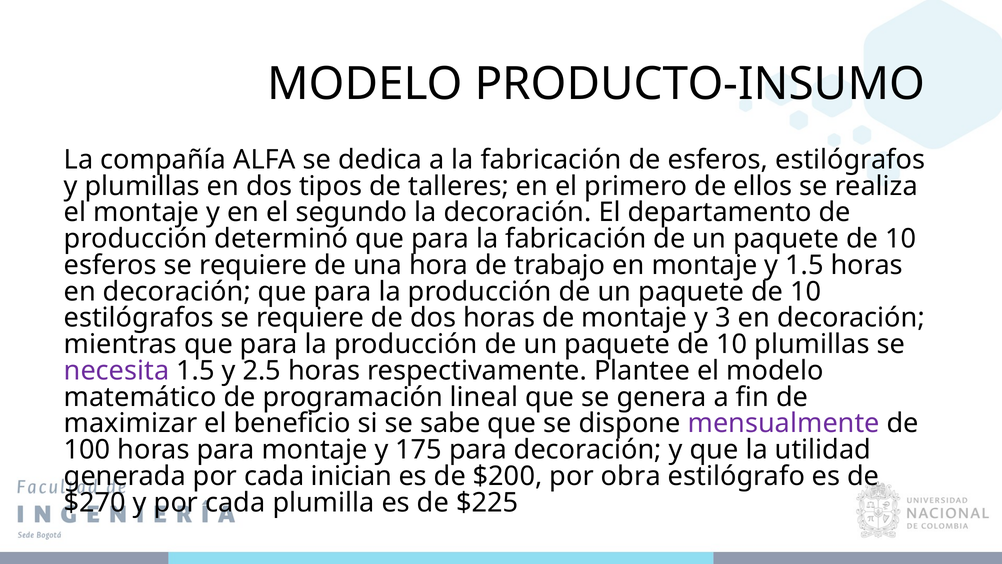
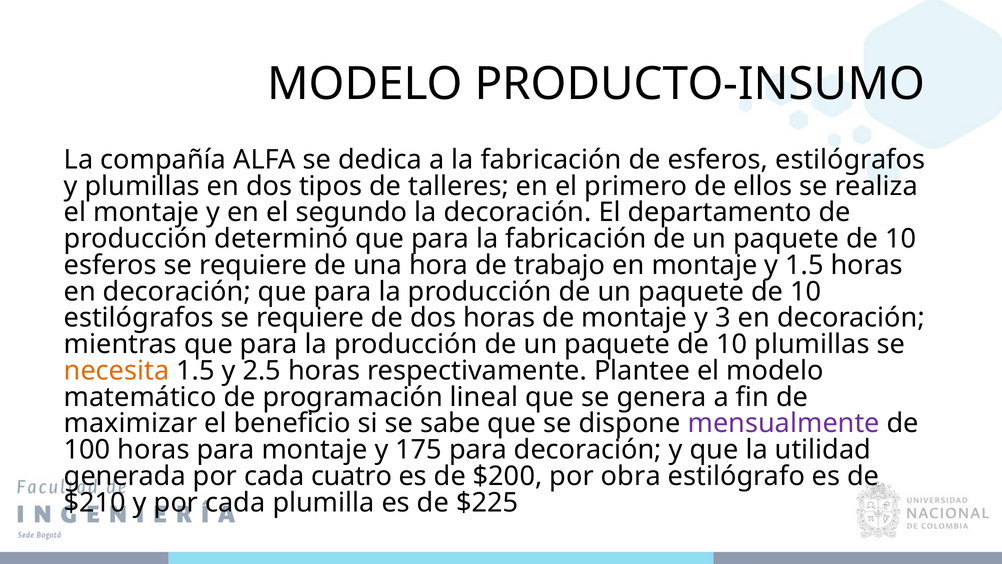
necesita colour: purple -> orange
inician: inician -> cuatro
$270: $270 -> $210
